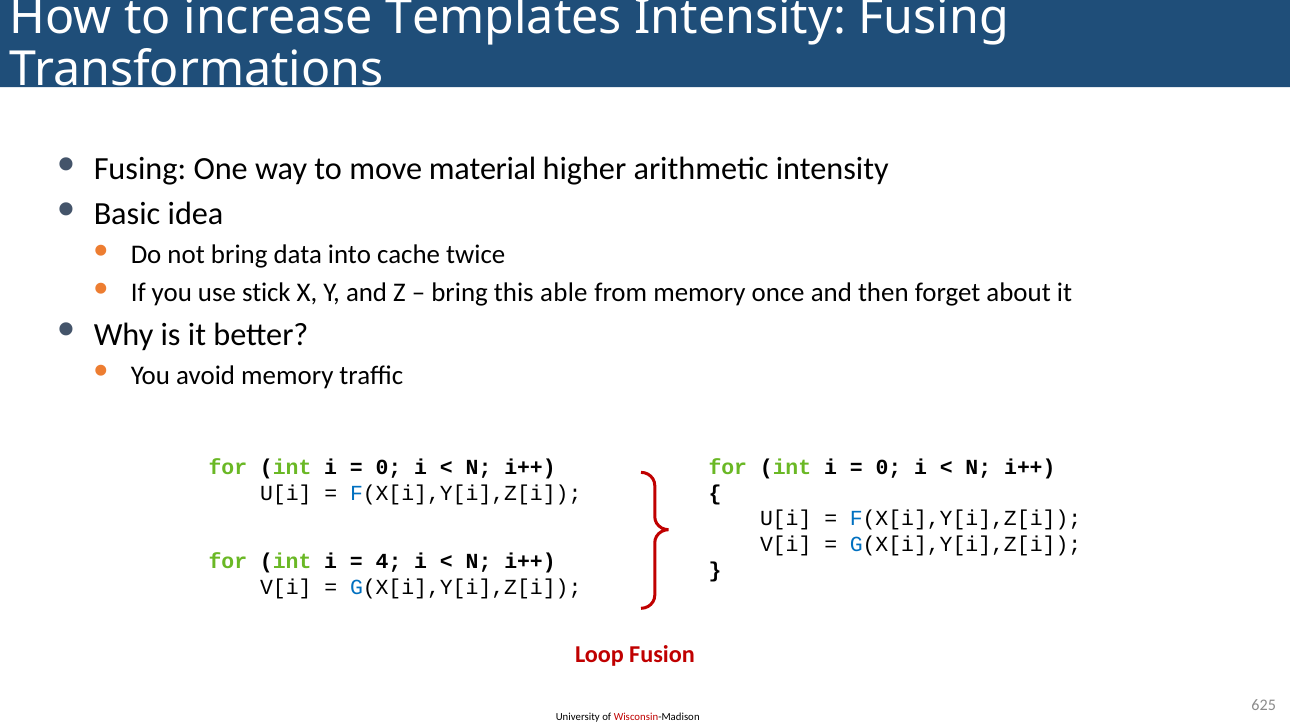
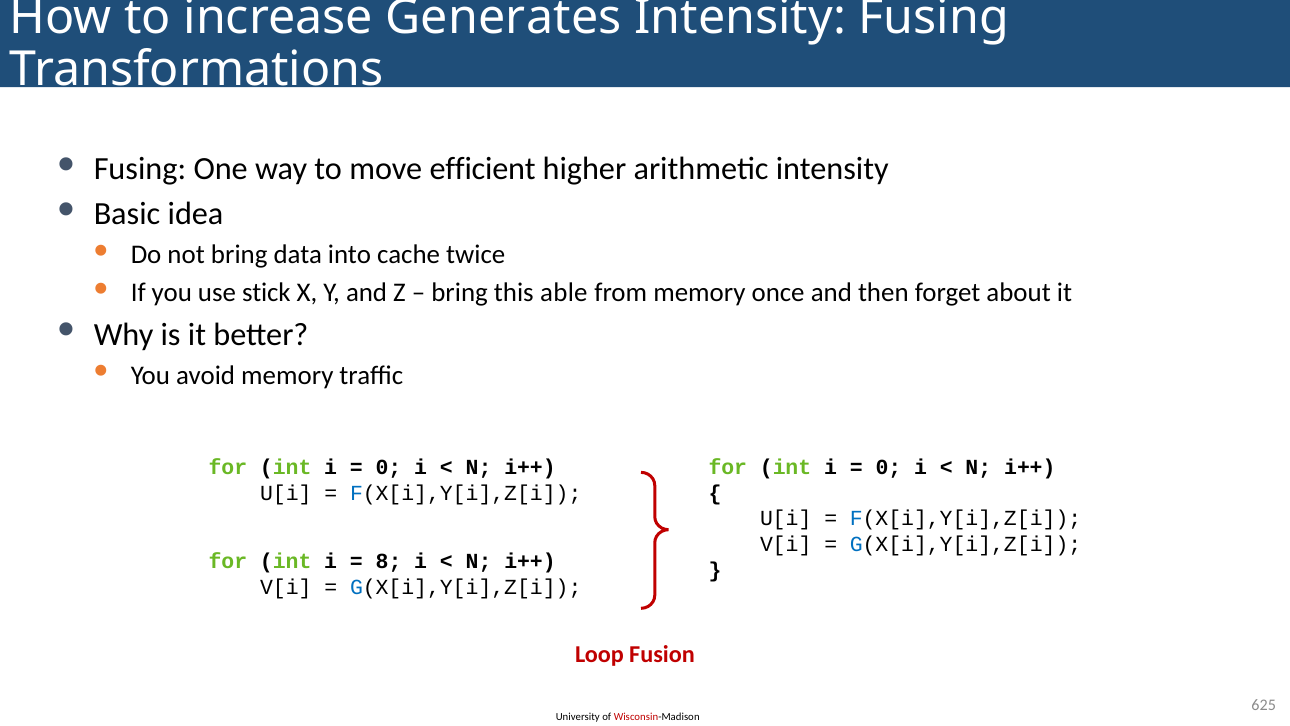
Templates: Templates -> Generates
material: material -> efficient
4: 4 -> 8
